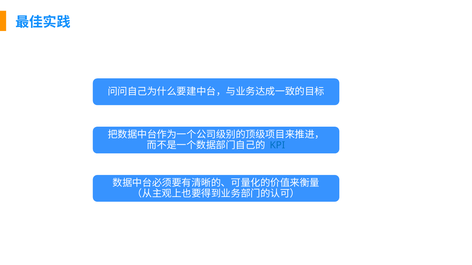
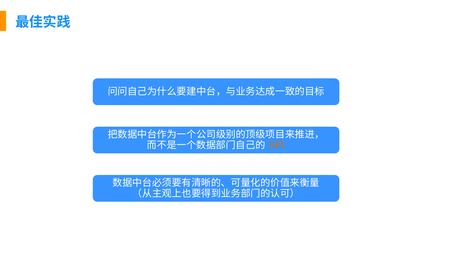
KPI colour: blue -> orange
